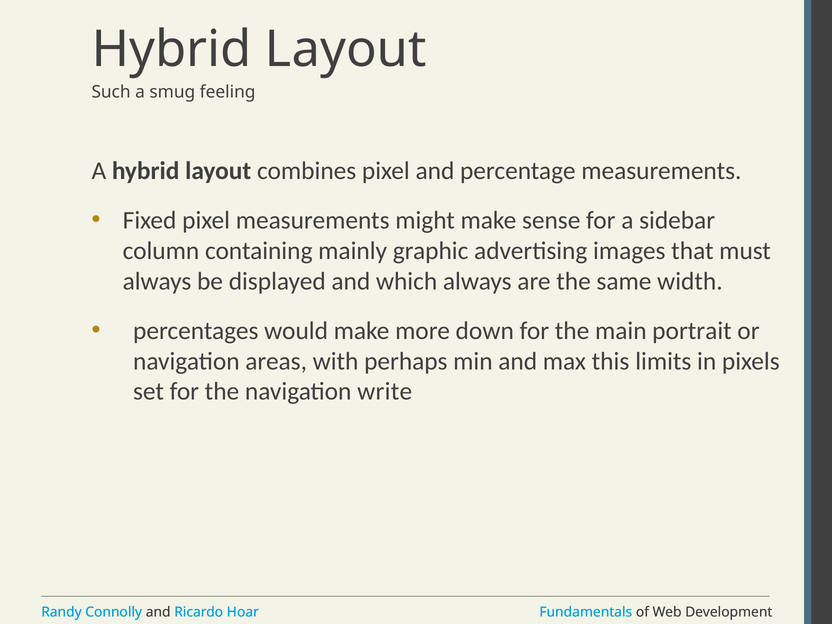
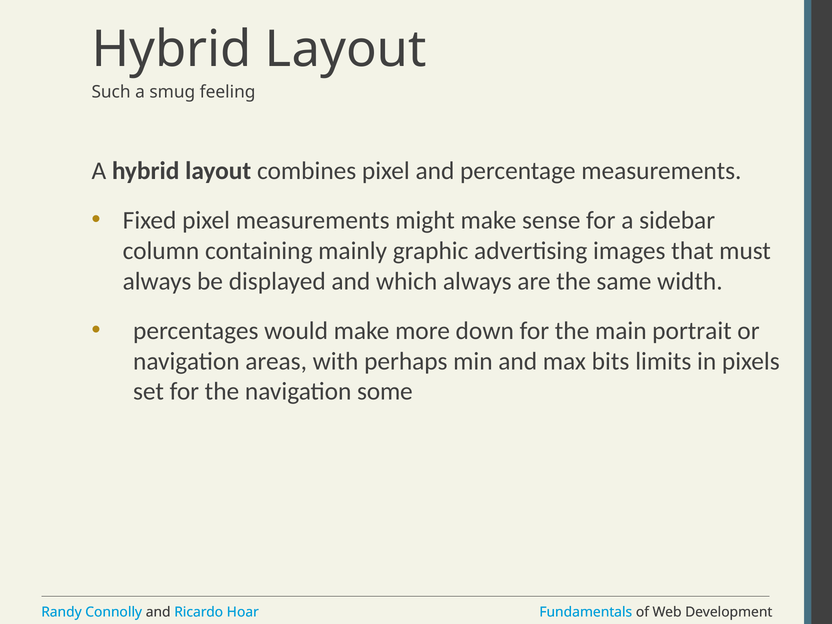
this: this -> bits
write: write -> some
